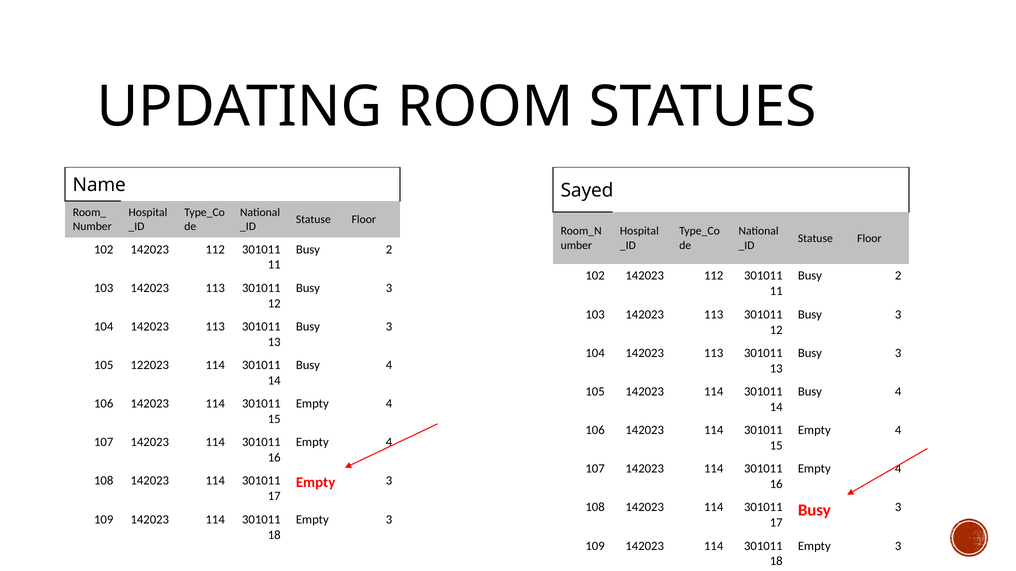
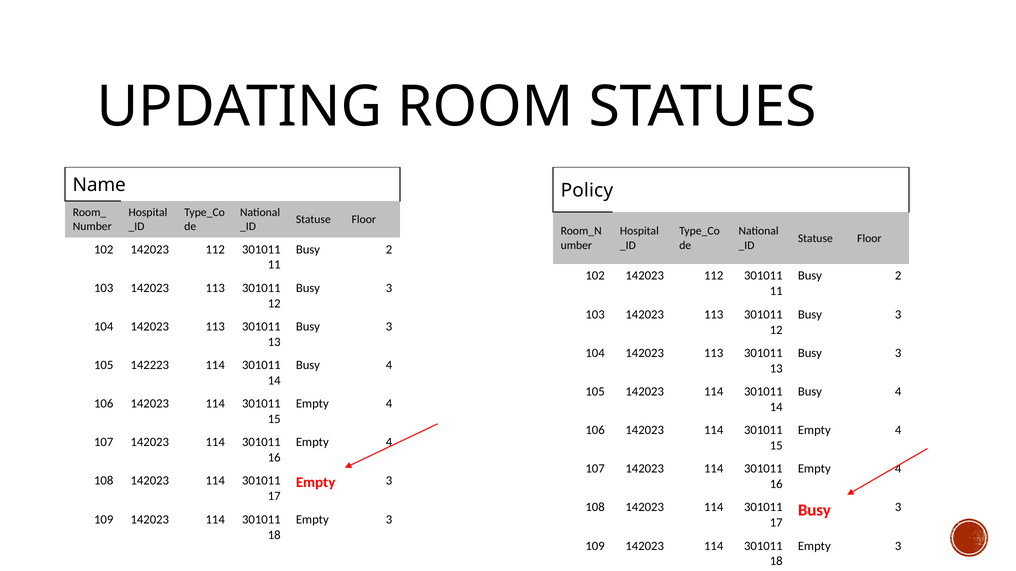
Sayed: Sayed -> Policy
122023: 122023 -> 142223
